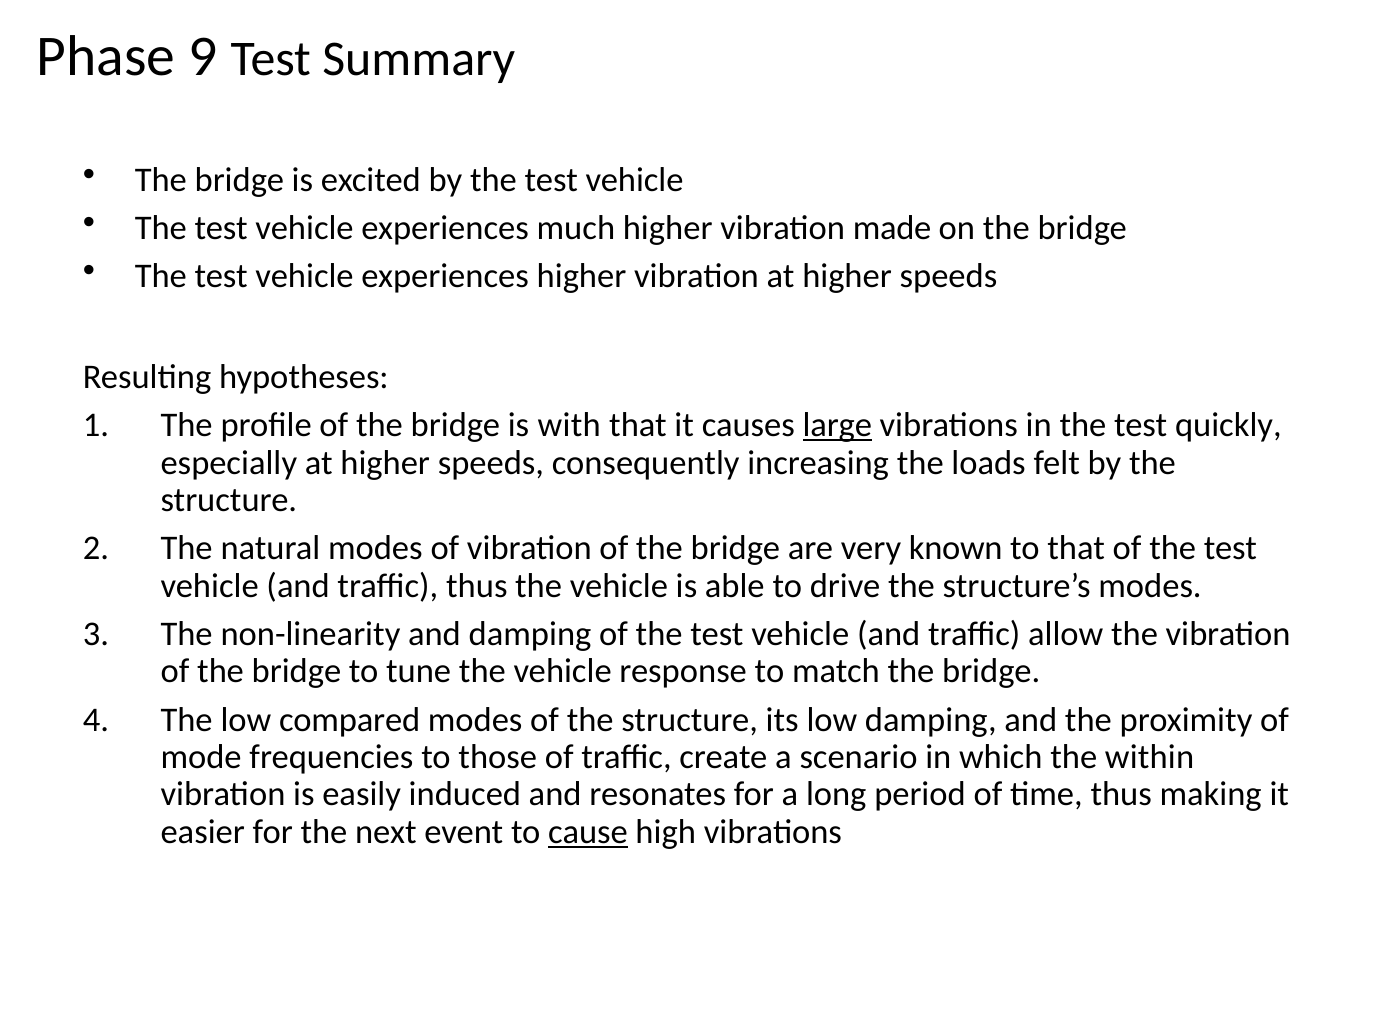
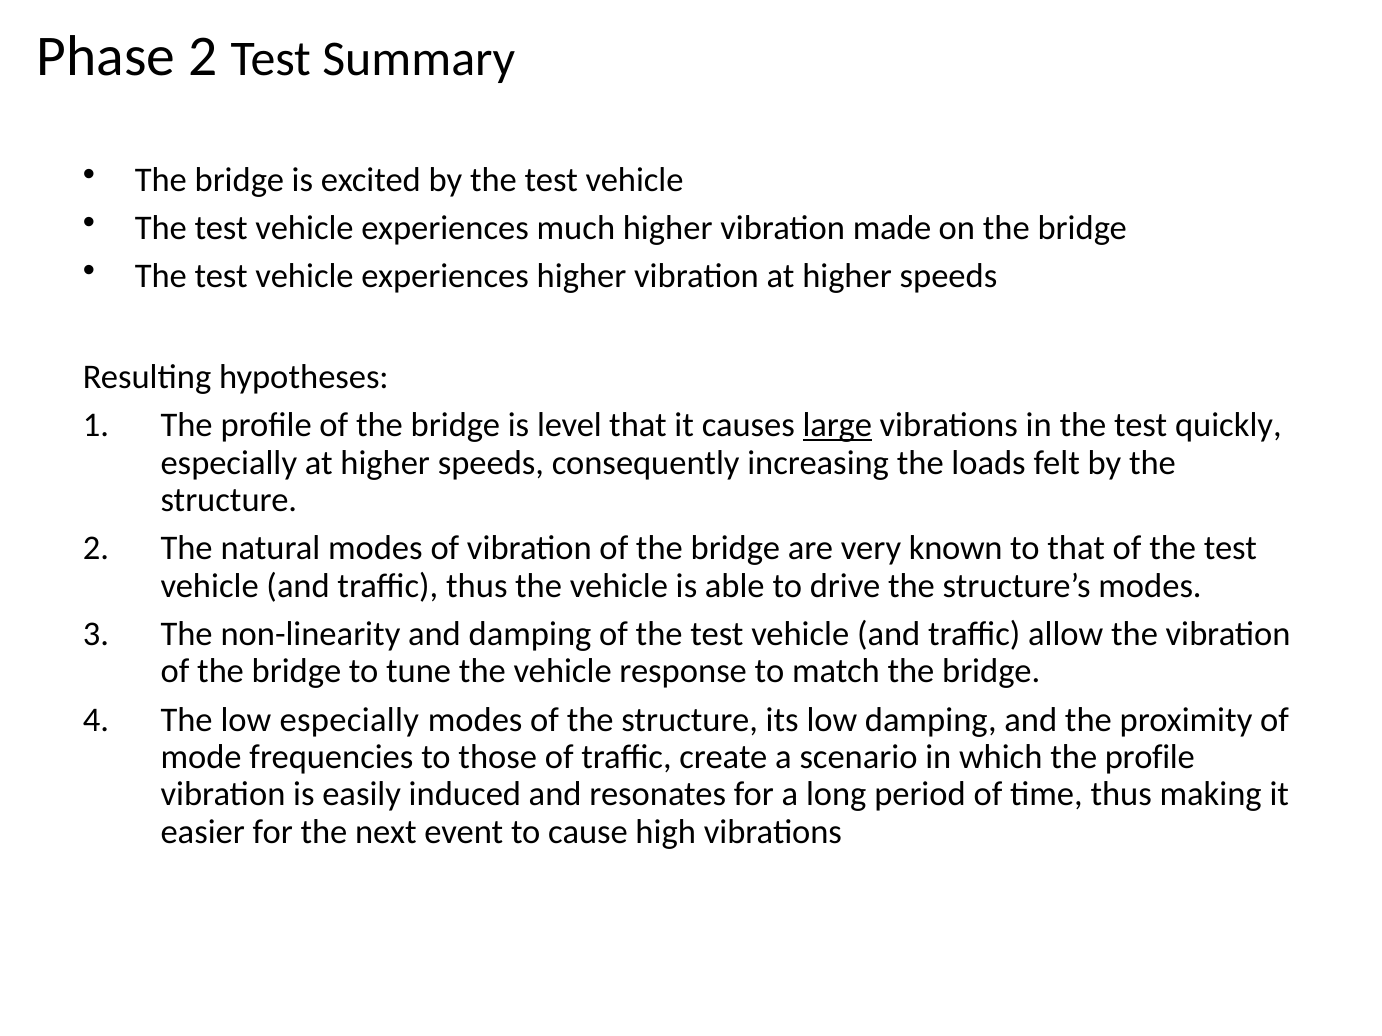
Phase 9: 9 -> 2
with: with -> level
low compared: compared -> especially
which the within: within -> profile
cause underline: present -> none
